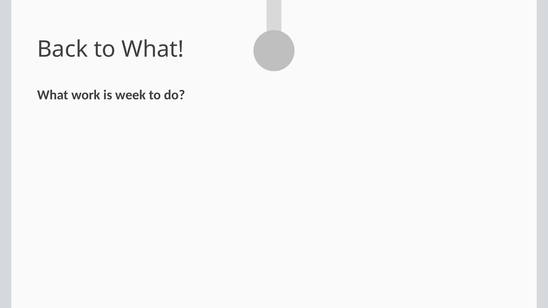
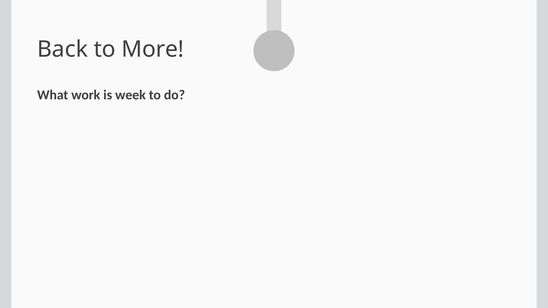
to What: What -> More
